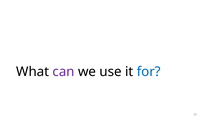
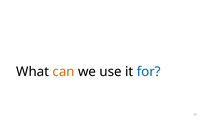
can colour: purple -> orange
